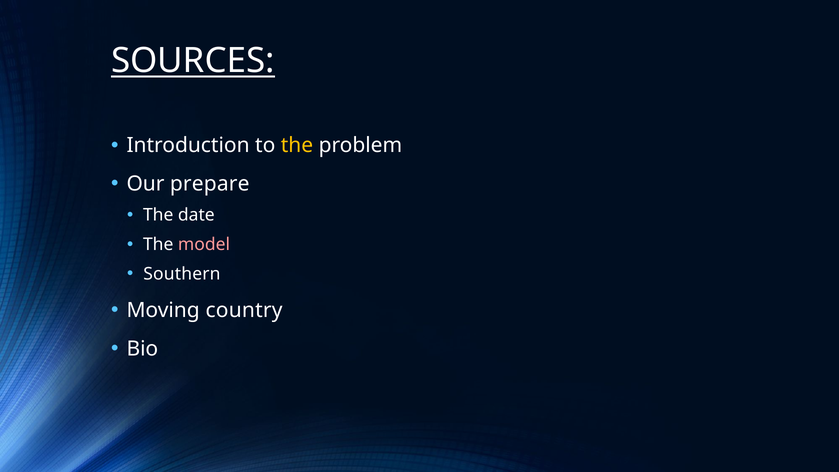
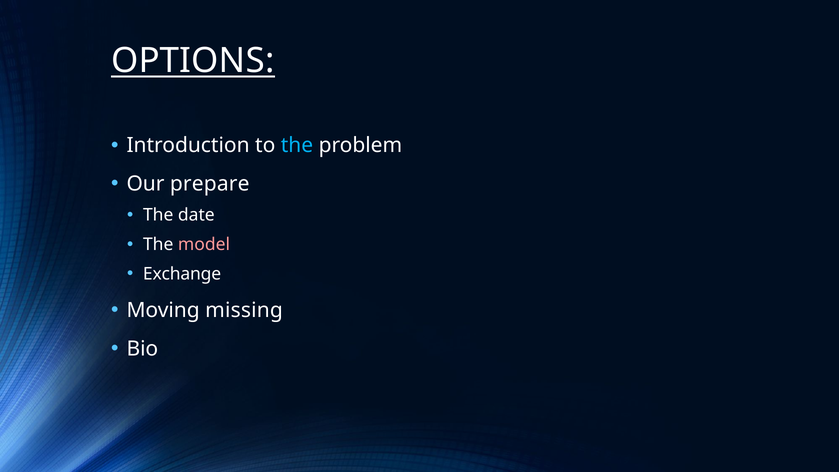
SOURCES: SOURCES -> OPTIONS
the at (297, 145) colour: yellow -> light blue
Southern: Southern -> Exchange
country: country -> missing
